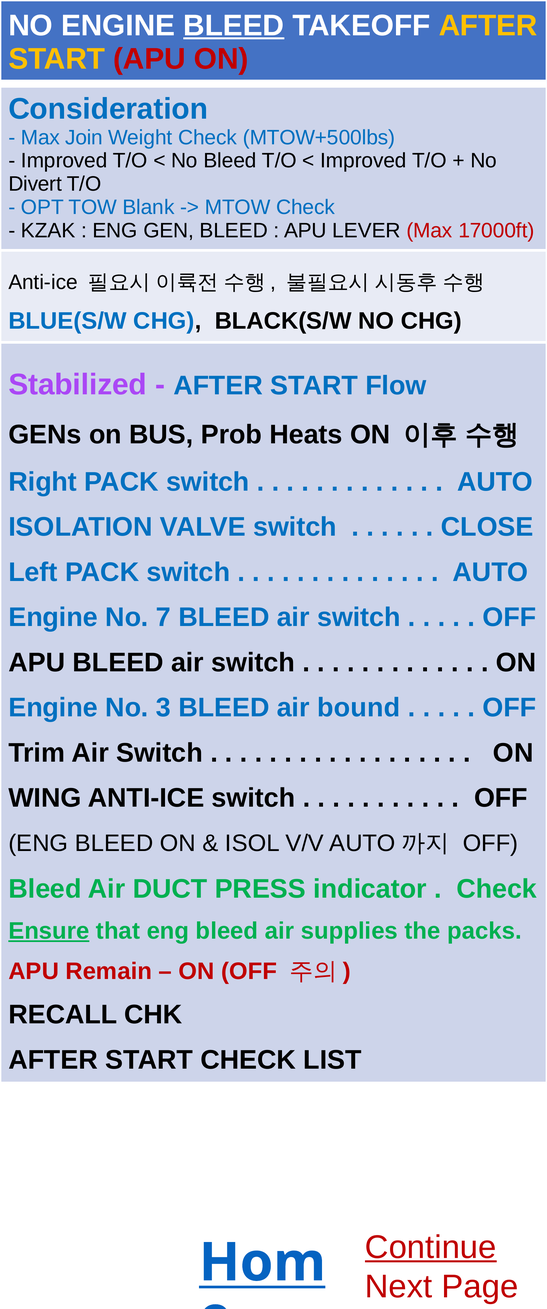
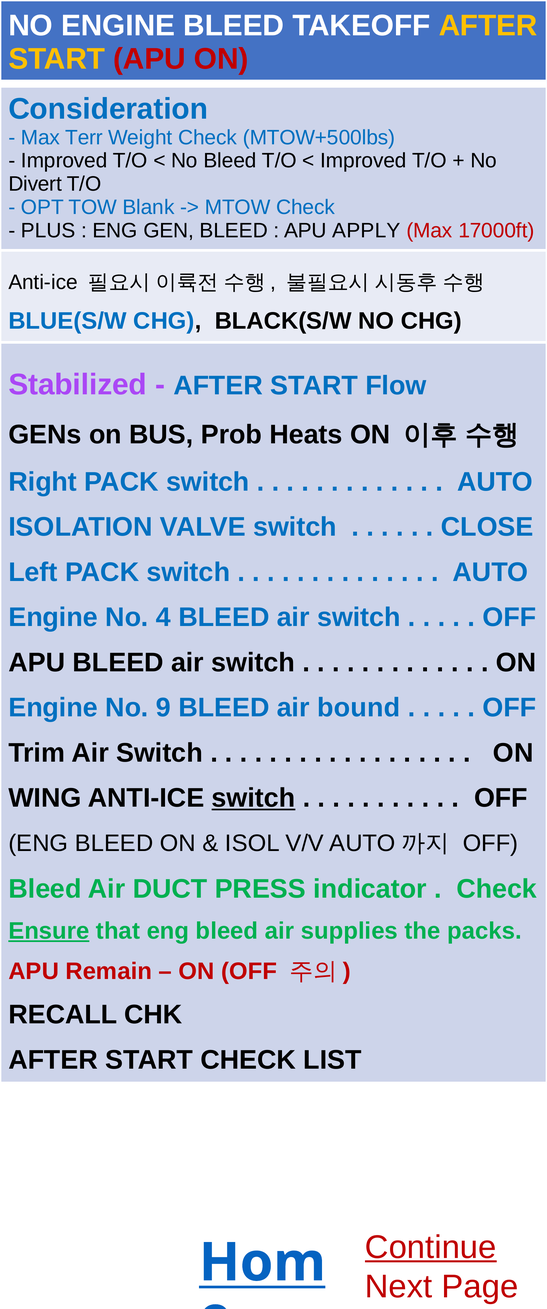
BLEED at (234, 25) underline: present -> none
Join: Join -> Terr
KZAK: KZAK -> PLUS
LEVER: LEVER -> APPLY
7: 7 -> 4
3: 3 -> 9
switch at (253, 798) underline: none -> present
